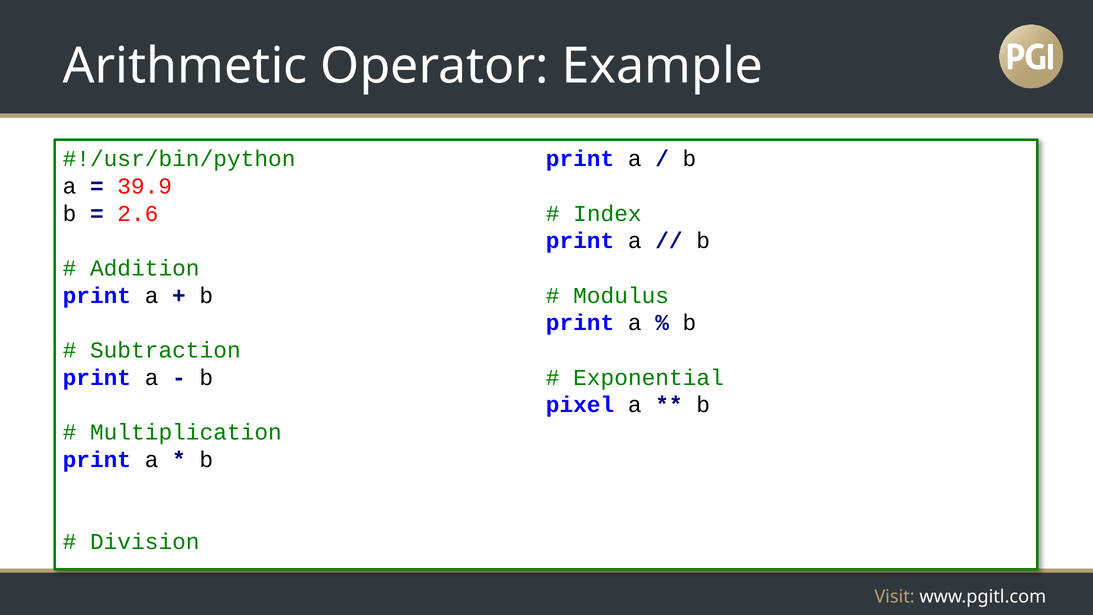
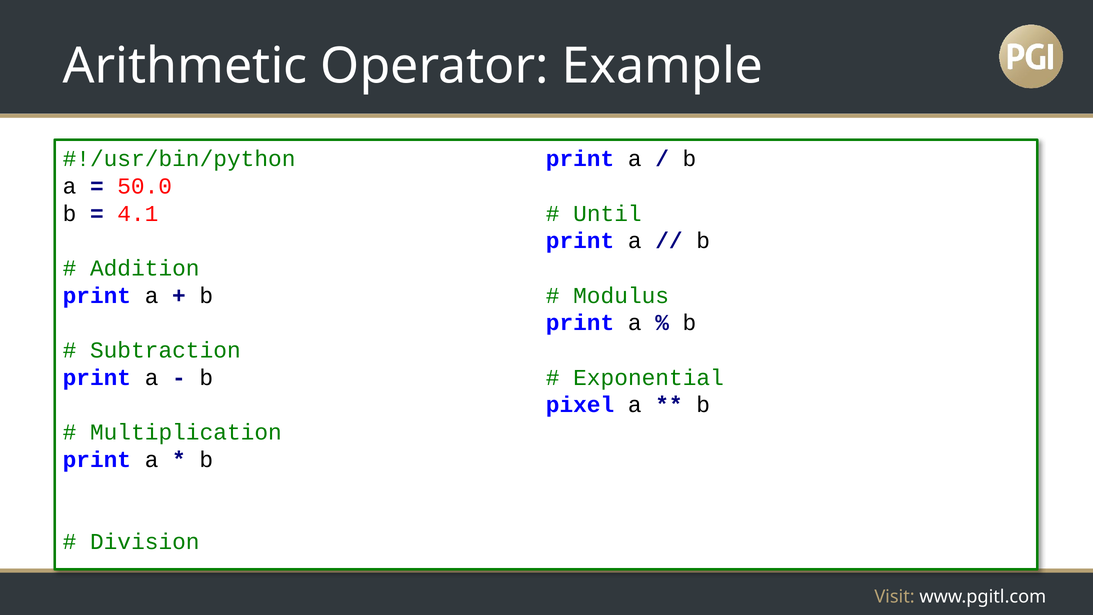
39.9: 39.9 -> 50.0
2.6: 2.6 -> 4.1
Index: Index -> Until
